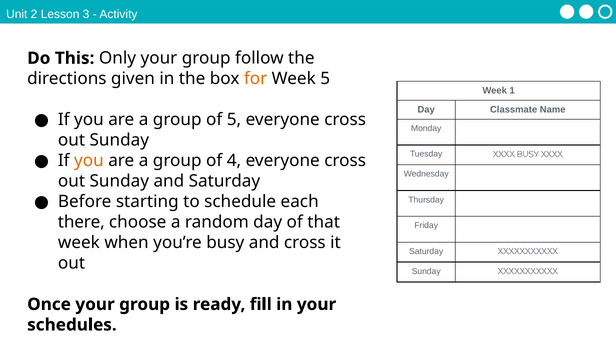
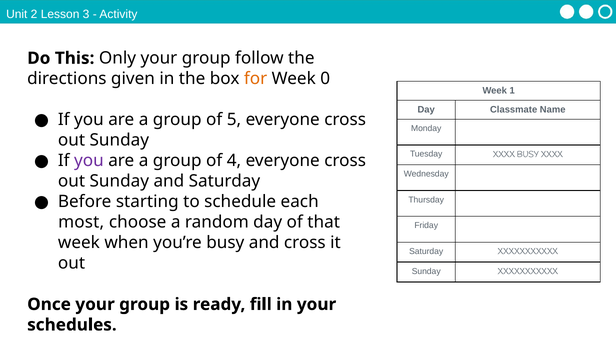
Week 5: 5 -> 0
you at (89, 161) colour: orange -> purple
there: there -> most
